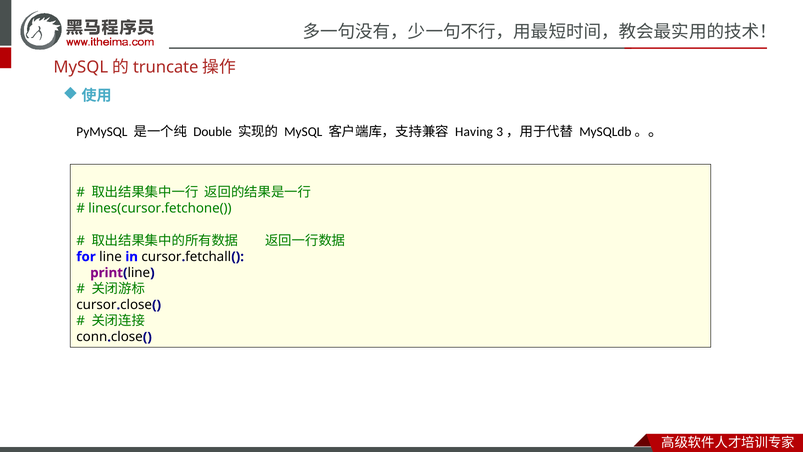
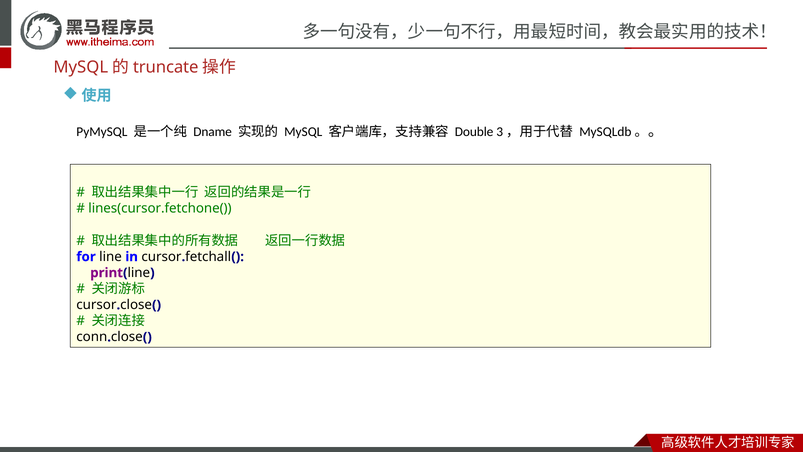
Double: Double -> Dname
Having: Having -> Double
